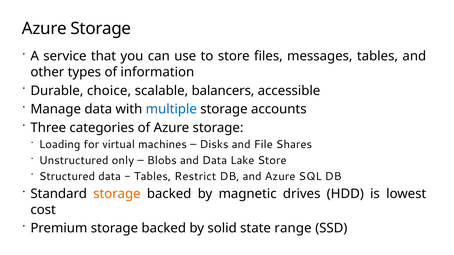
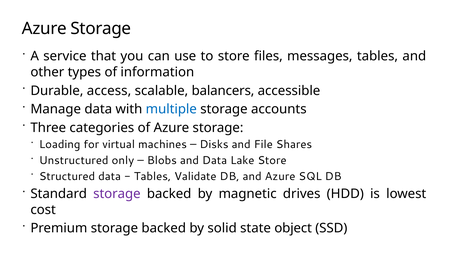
choice: choice -> access
Restrict: Restrict -> Validate
storage at (117, 194) colour: orange -> purple
range: range -> object
